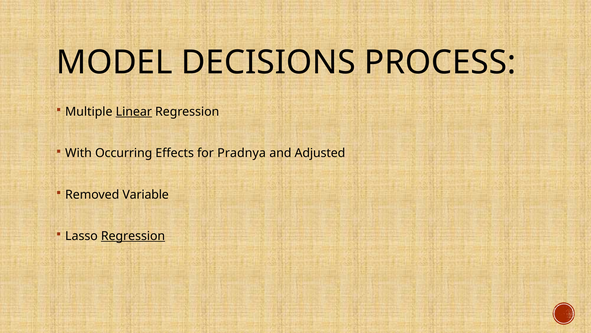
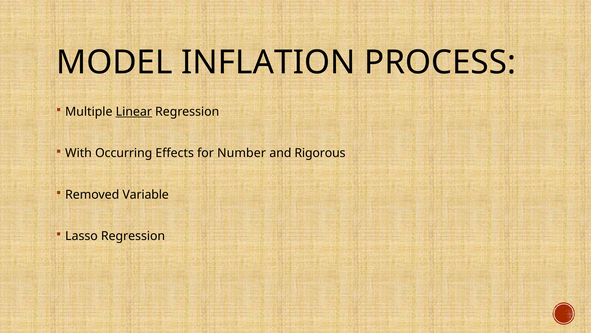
DECISIONS: DECISIONS -> INFLATION
Pradnya: Pradnya -> Number
Adjusted: Adjusted -> Rigorous
Regression at (133, 236) underline: present -> none
